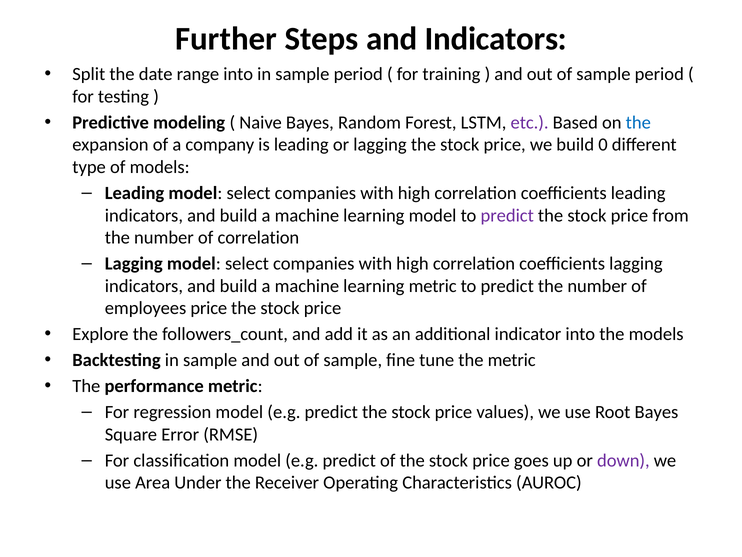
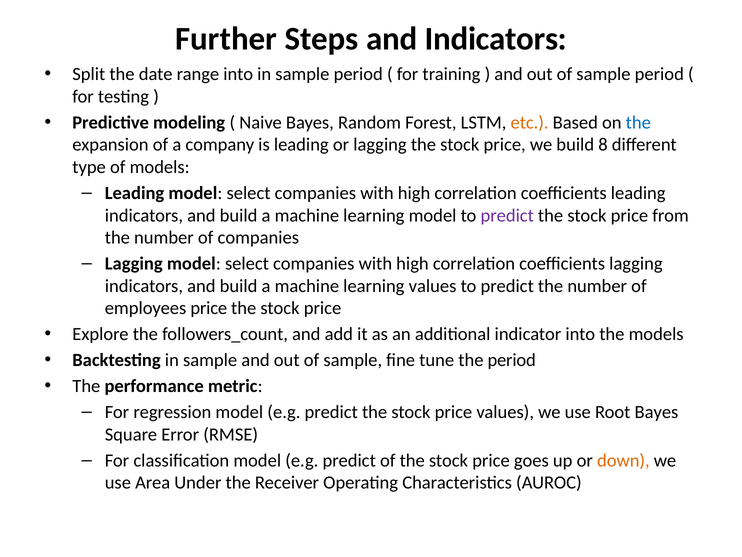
etc colour: purple -> orange
0: 0 -> 8
of correlation: correlation -> companies
learning metric: metric -> values
the metric: metric -> period
down colour: purple -> orange
